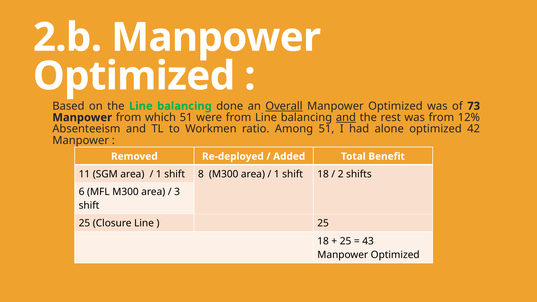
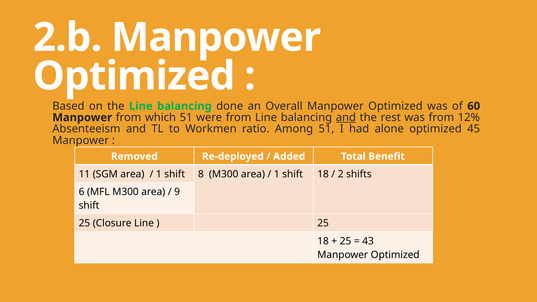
Overall underline: present -> none
73: 73 -> 60
42: 42 -> 45
3: 3 -> 9
